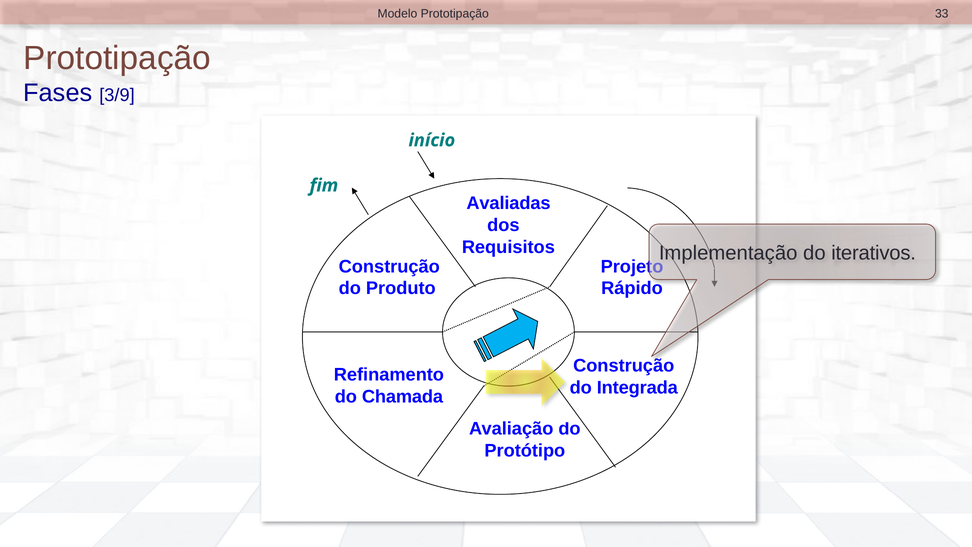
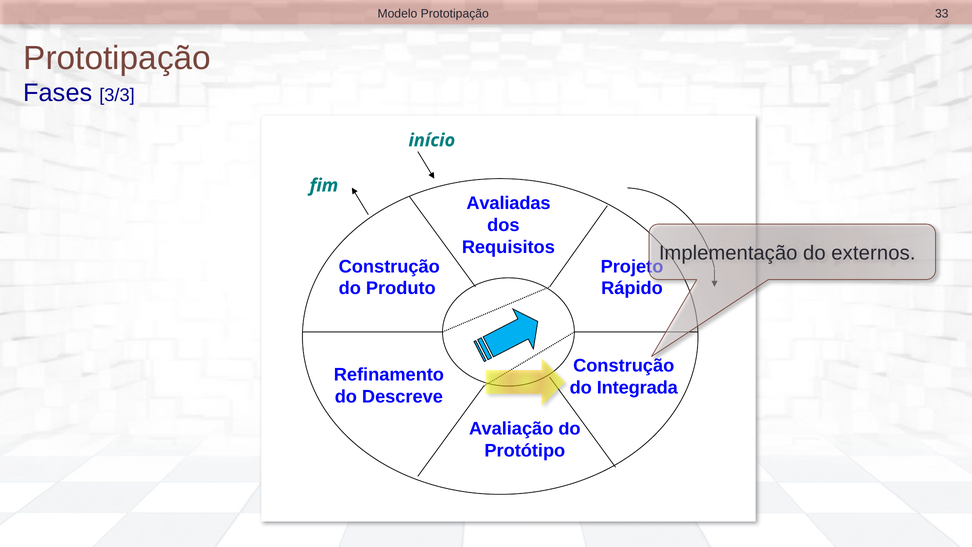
3/9: 3/9 -> 3/3
iterativos: iterativos -> externos
Chamada: Chamada -> Descreve
